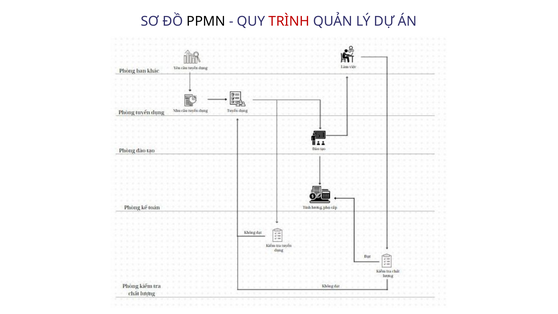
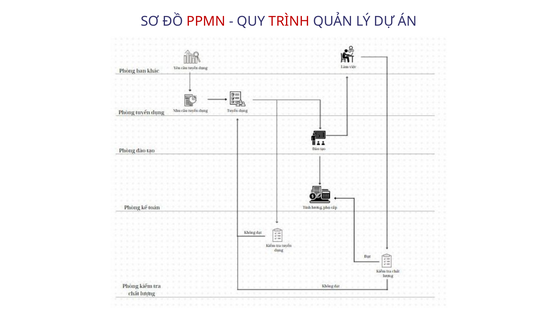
PPMN colour: black -> red
